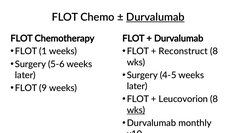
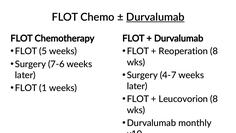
1: 1 -> 5
Reconstruct: Reconstruct -> Reoperation
5-6: 5-6 -> 7-6
4-5: 4-5 -> 4-7
9: 9 -> 1
wks at (136, 110) underline: present -> none
